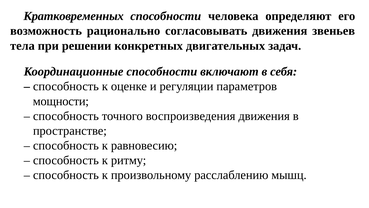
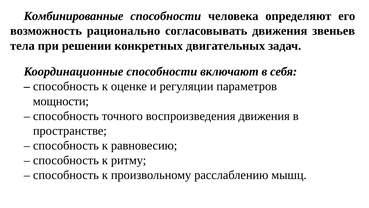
Кратковременных: Кратковременных -> Комбинированные
